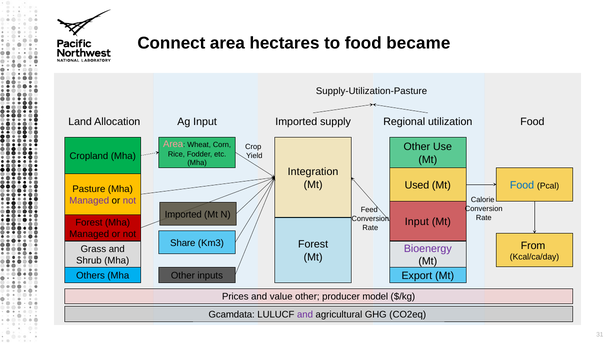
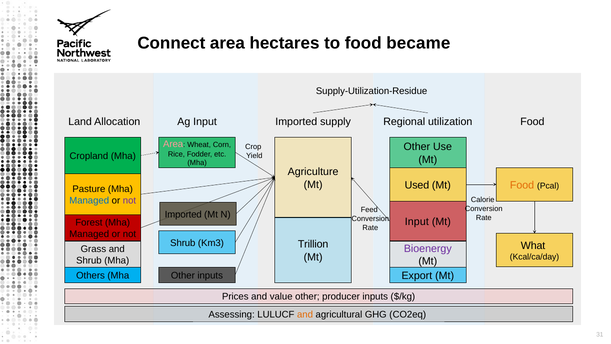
Supply-Utilization-Pasture: Supply-Utilization-Pasture -> Supply-Utilization-Residue
Integration: Integration -> Agriculture
Food at (522, 185) colour: blue -> orange
Managed at (89, 200) colour: purple -> blue
Share at (183, 243): Share -> Shrub
Forest at (313, 244): Forest -> Trillion
From: From -> What
producer model: model -> inputs
Gcamdata: Gcamdata -> Assessing
and at (305, 314) colour: purple -> orange
